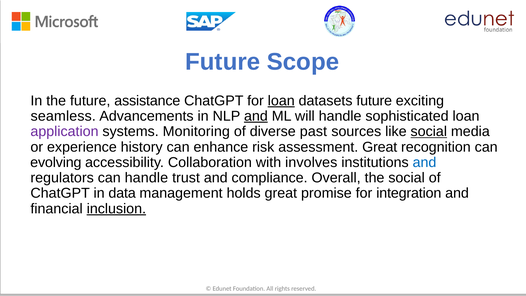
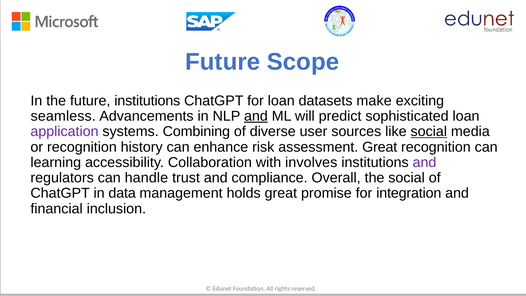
future assistance: assistance -> institutions
loan at (281, 101) underline: present -> none
datasets future: future -> make
will handle: handle -> predict
Monitoring: Monitoring -> Combining
past: past -> user
or experience: experience -> recognition
evolving: evolving -> learning
and at (425, 162) colour: blue -> purple
inclusion underline: present -> none
